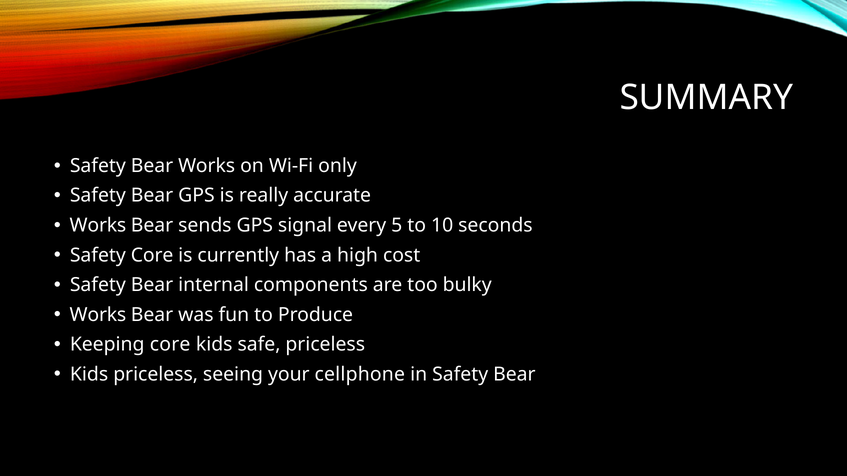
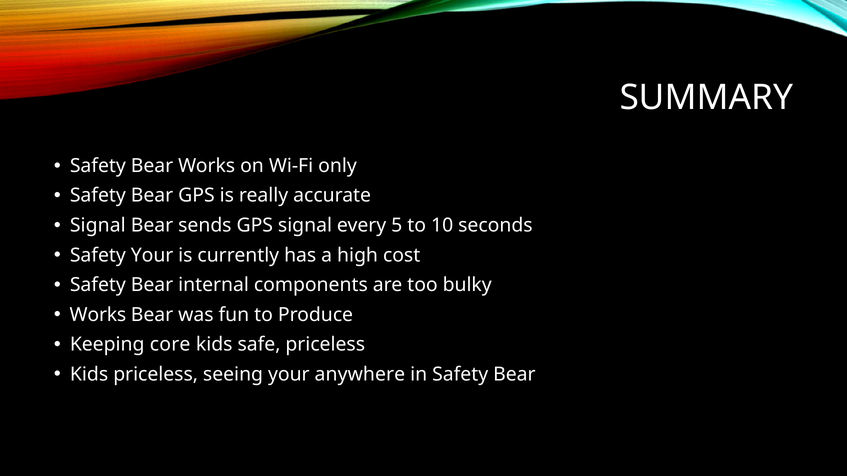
Works at (98, 226): Works -> Signal
Safety Core: Core -> Your
cellphone: cellphone -> anywhere
